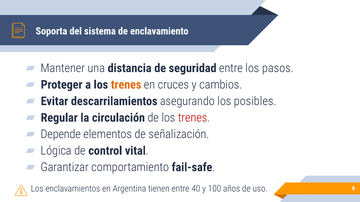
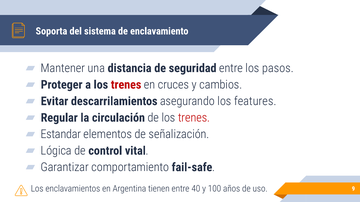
trenes at (126, 85) colour: orange -> red
posibles: posibles -> features
Depende: Depende -> Estandar
